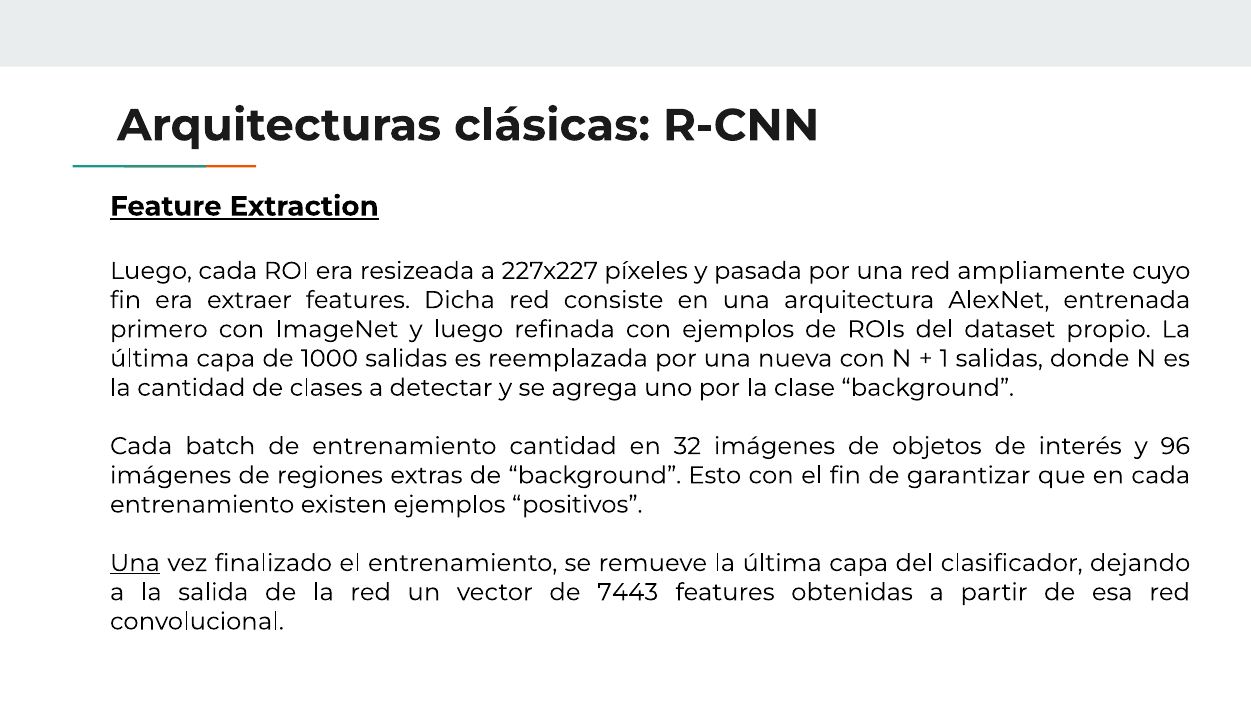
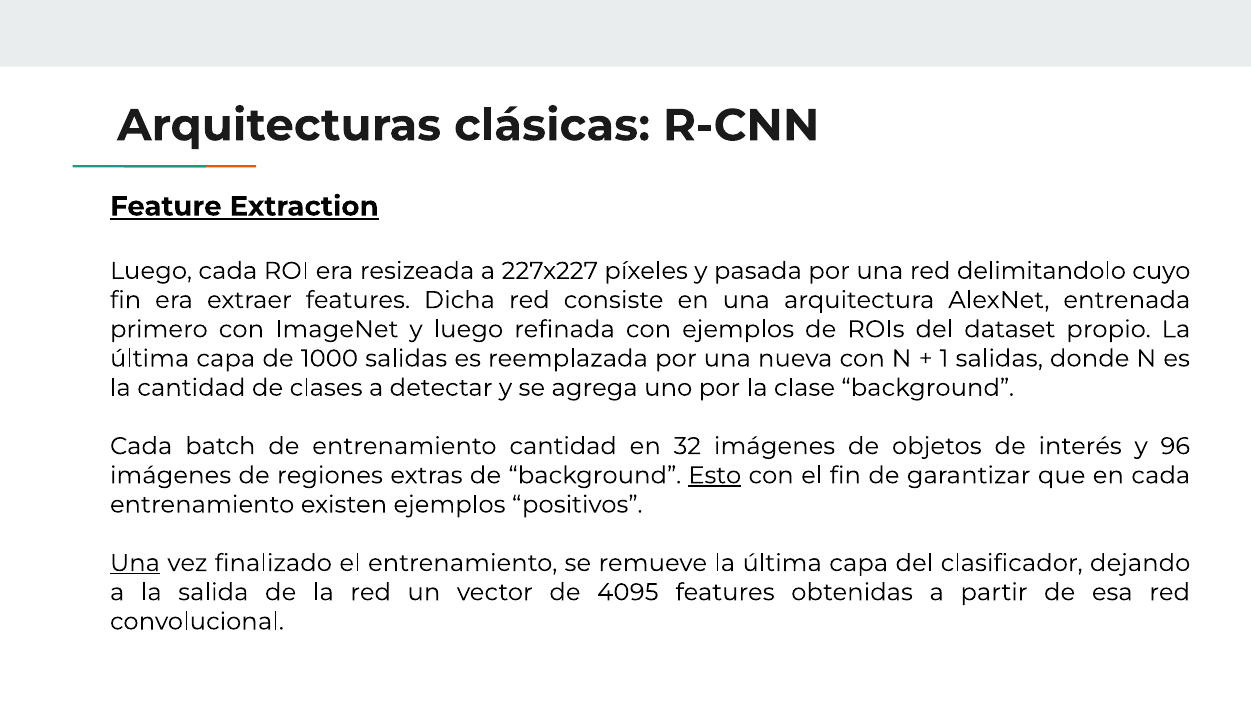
ampliamente: ampliamente -> delimitandolo
Esto underline: none -> present
7443: 7443 -> 4095
